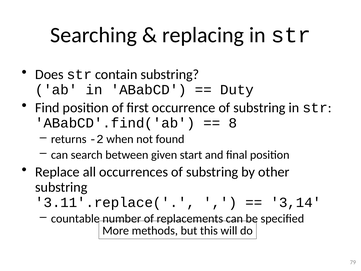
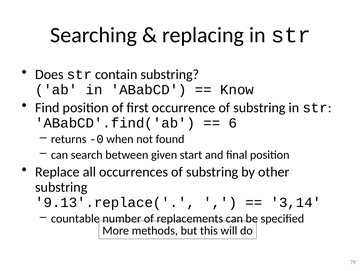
Duty: Duty -> Know
8: 8 -> 6
-2: -2 -> -0
3.11'.replace(: 3.11'.replace( -> 9.13'.replace(
